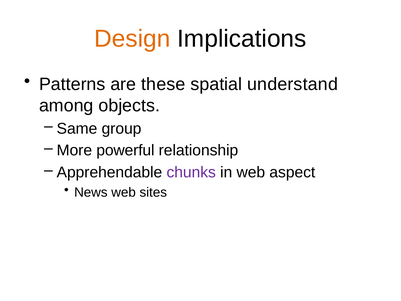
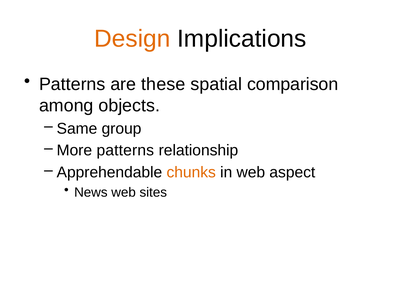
understand: understand -> comparison
More powerful: powerful -> patterns
chunks colour: purple -> orange
